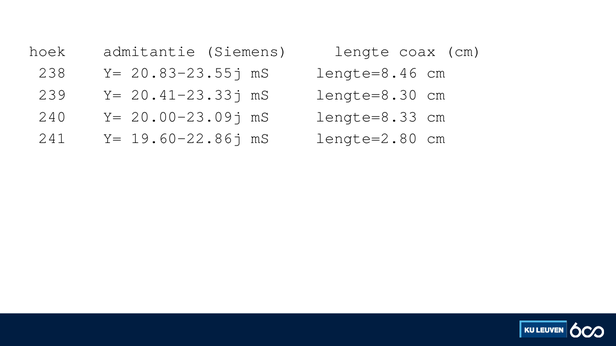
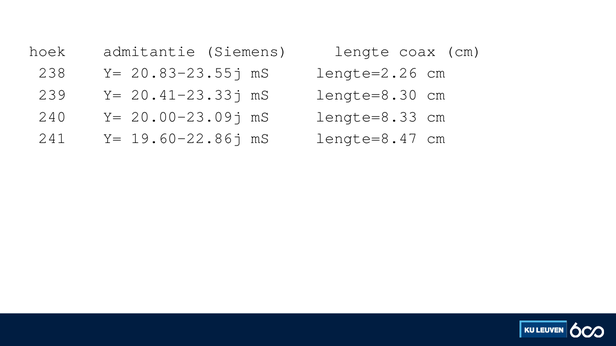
lengte=8.46: lengte=8.46 -> lengte=2.26
lengte=2.80: lengte=2.80 -> lengte=8.47
